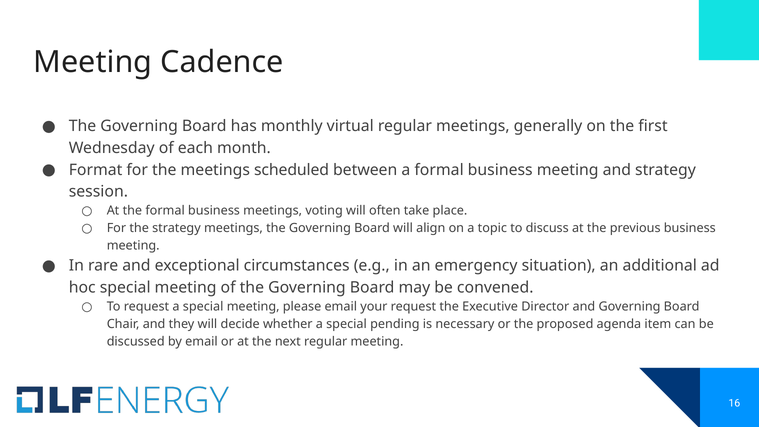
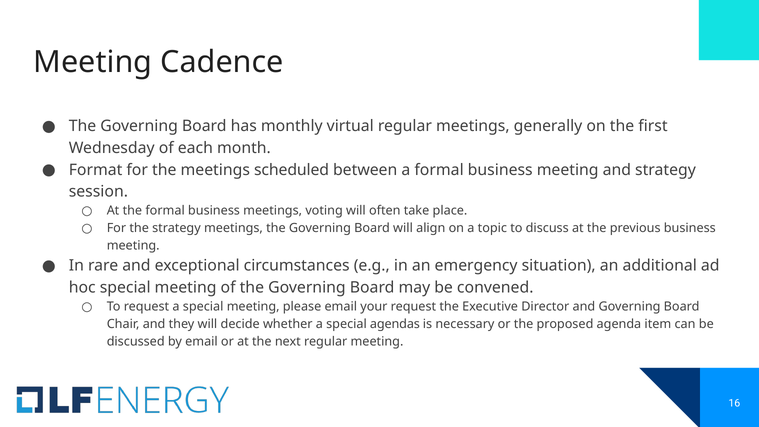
pending: pending -> agendas
